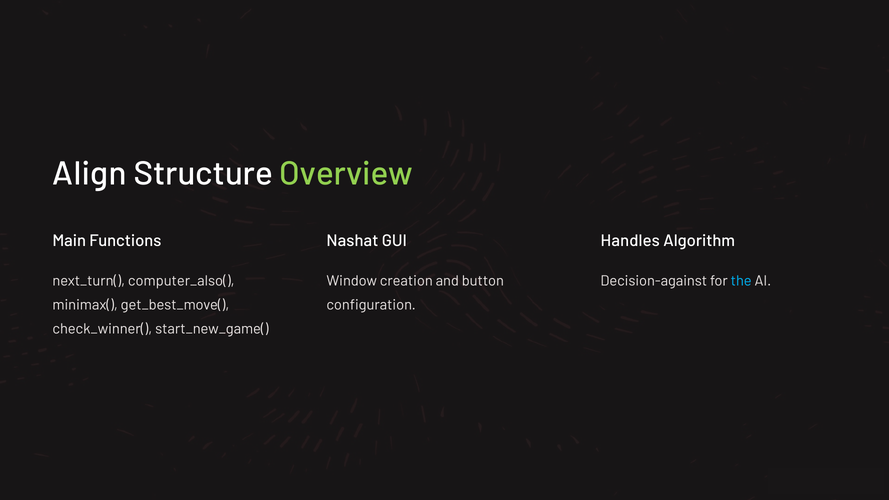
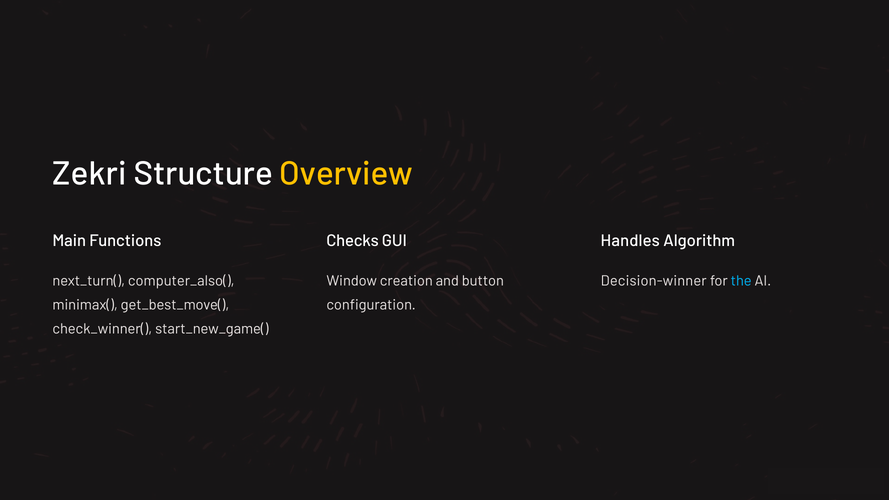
Align: Align -> Zekri
Overview colour: light green -> yellow
Nashat: Nashat -> Checks
Decision-against: Decision-against -> Decision-winner
